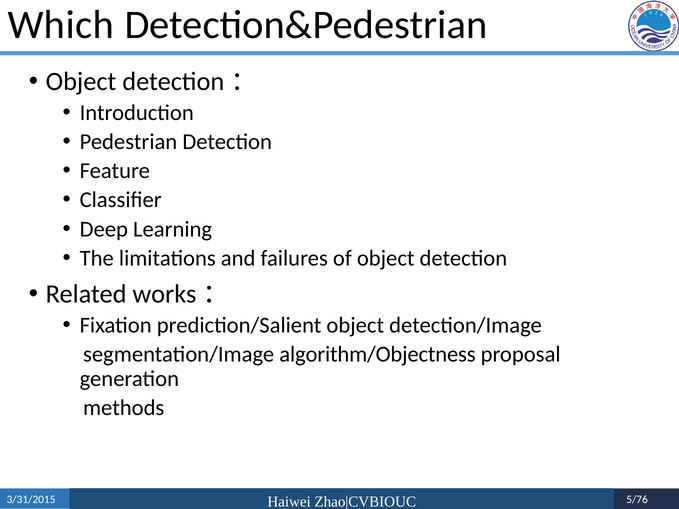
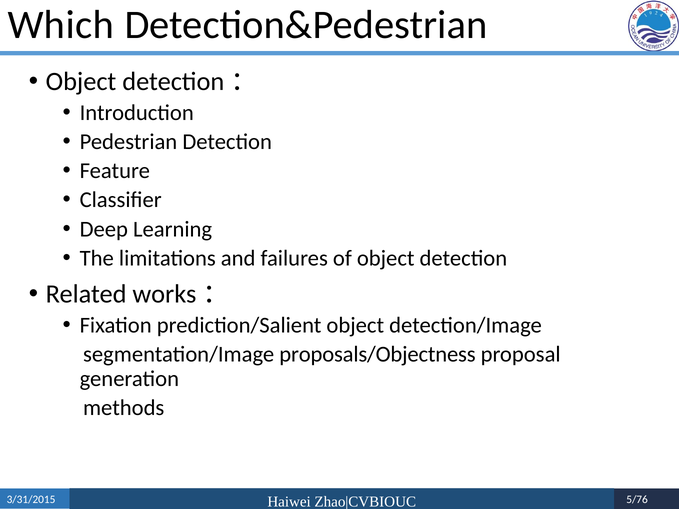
algorithm/Objectness: algorithm/Objectness -> proposals/Objectness
